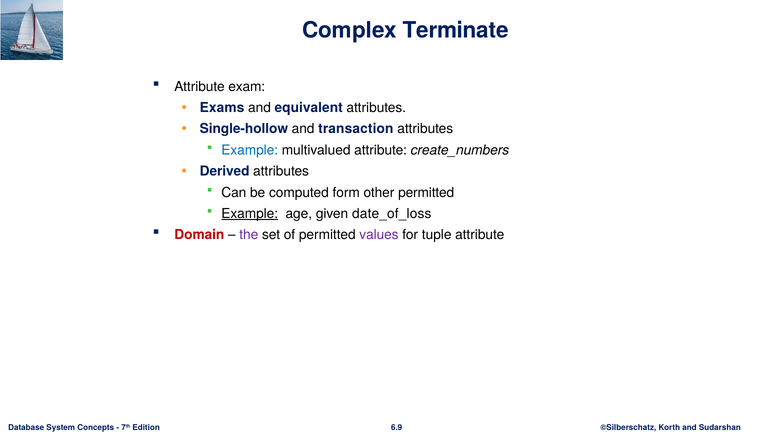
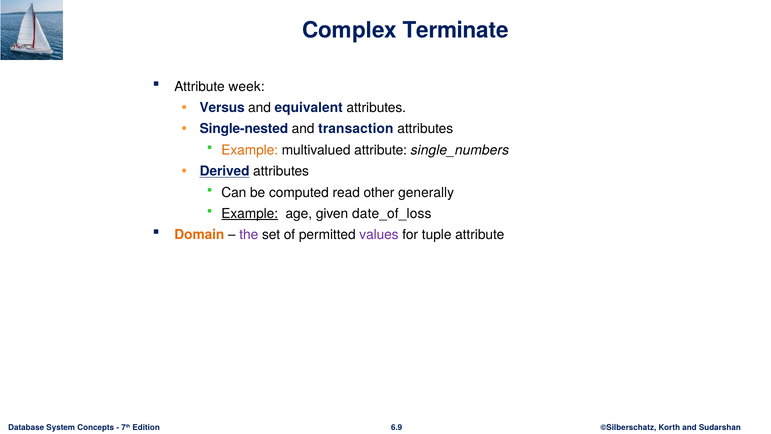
exam: exam -> week
Exams: Exams -> Versus
Single-hollow: Single-hollow -> Single-nested
Example at (250, 150) colour: blue -> orange
create_numbers: create_numbers -> single_numbers
Derived underline: none -> present
form: form -> read
other permitted: permitted -> generally
Domain colour: red -> orange
